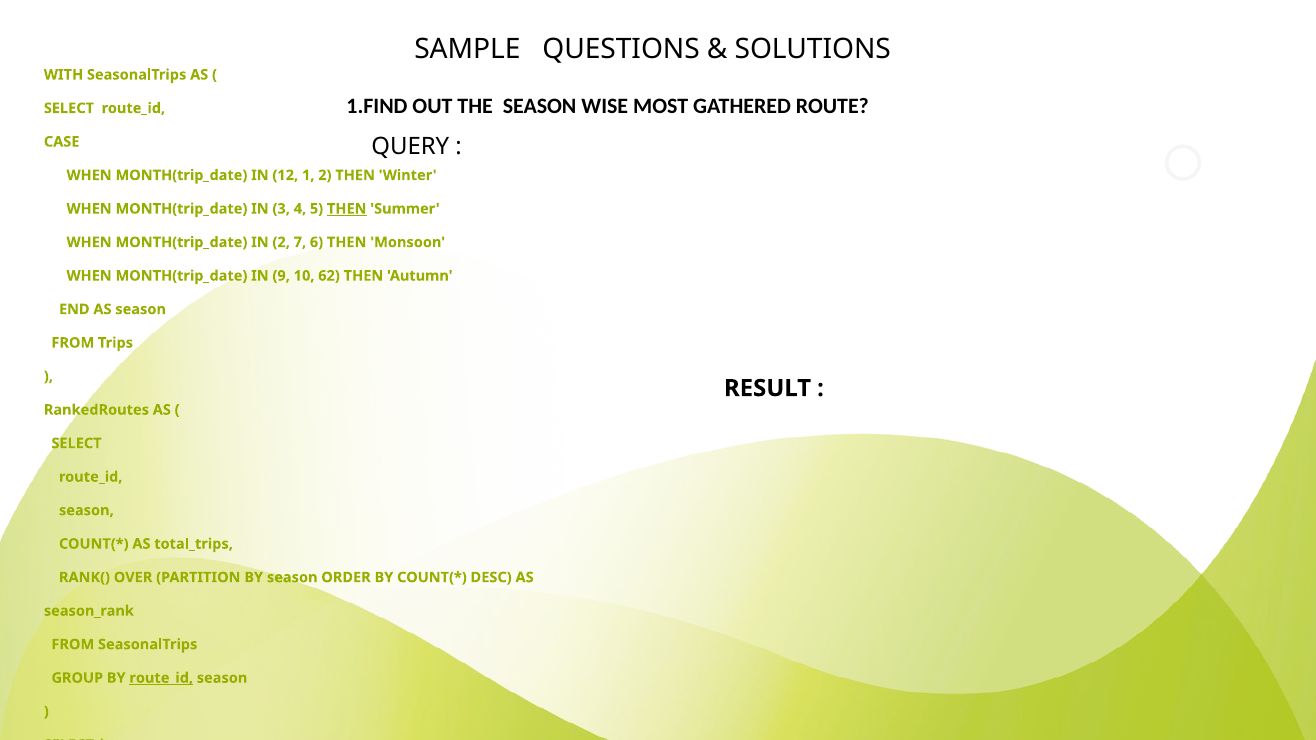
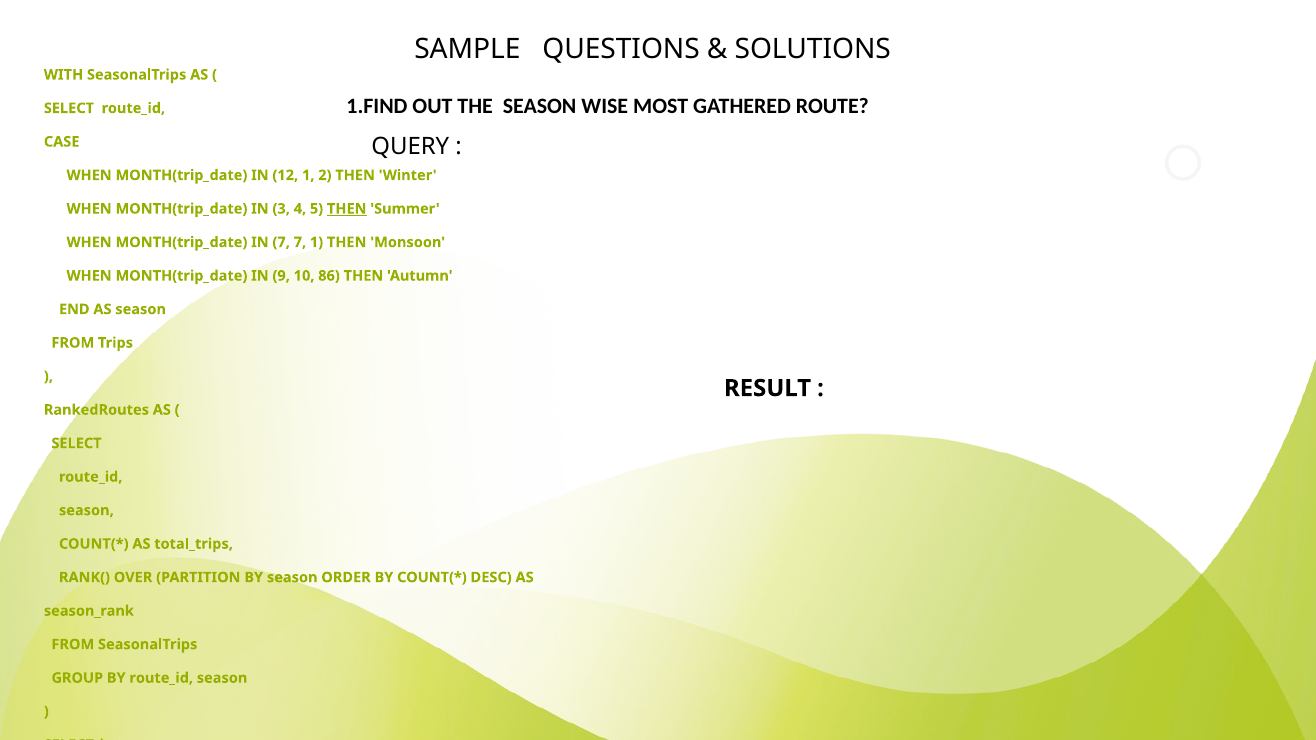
IN 2: 2 -> 7
7 6: 6 -> 1
62: 62 -> 86
route_id at (161, 678) underline: present -> none
